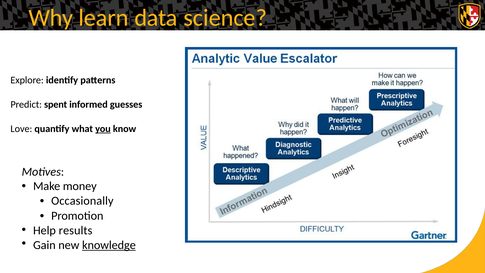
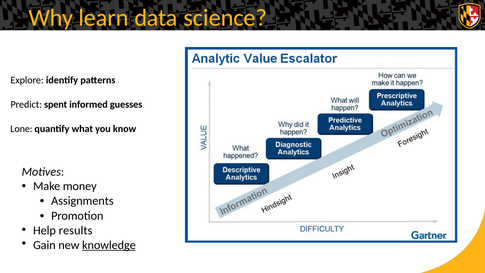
Love: Love -> Lone
you underline: present -> none
Occasionally: Occasionally -> Assignments
